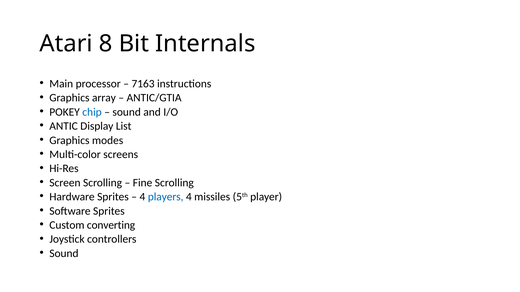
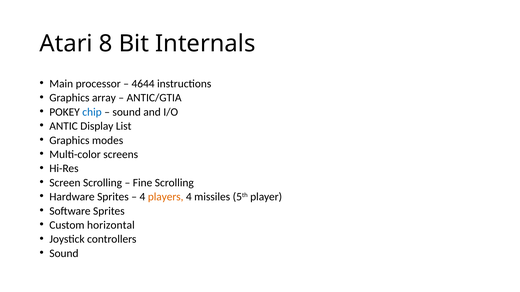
7163: 7163 -> 4644
players colour: blue -> orange
converting: converting -> horizontal
